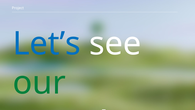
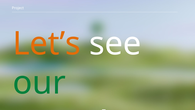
Let’s colour: blue -> orange
